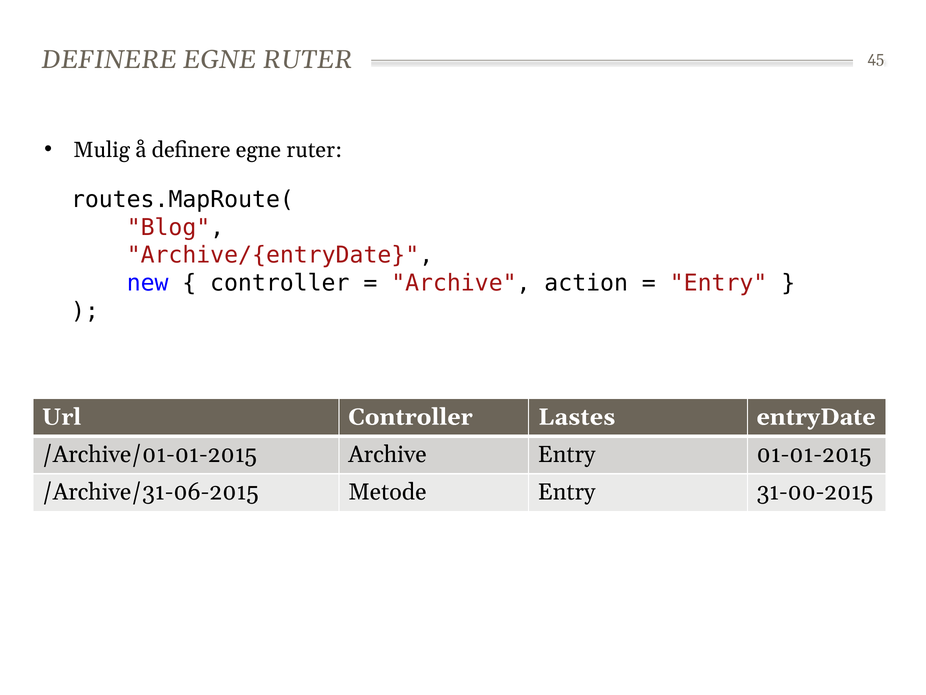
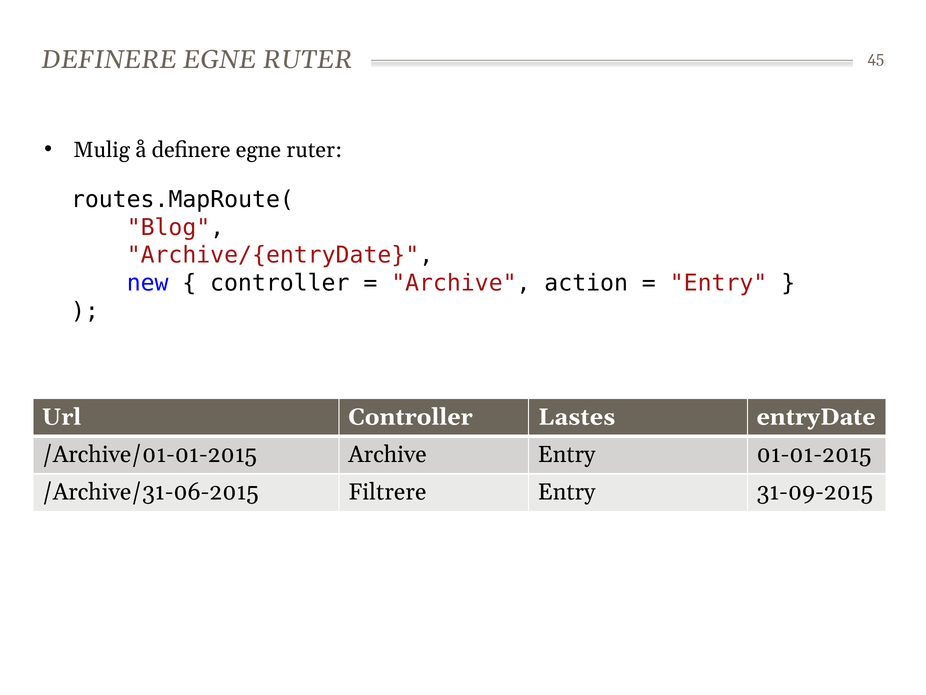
Metode: Metode -> Filtrere
31-00-2015: 31-00-2015 -> 31-09-2015
